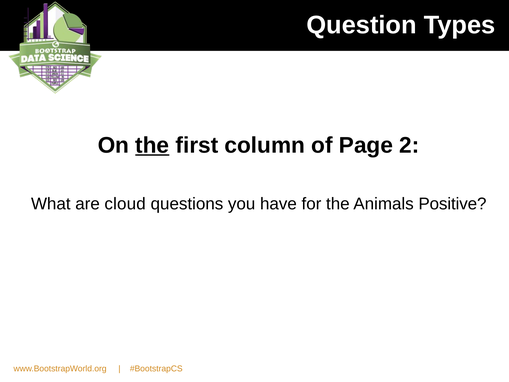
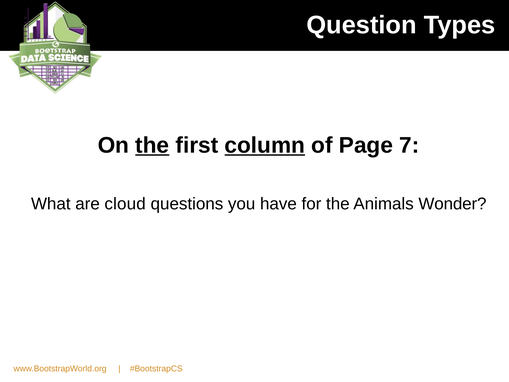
column underline: none -> present
2: 2 -> 7
Positive: Positive -> Wonder
